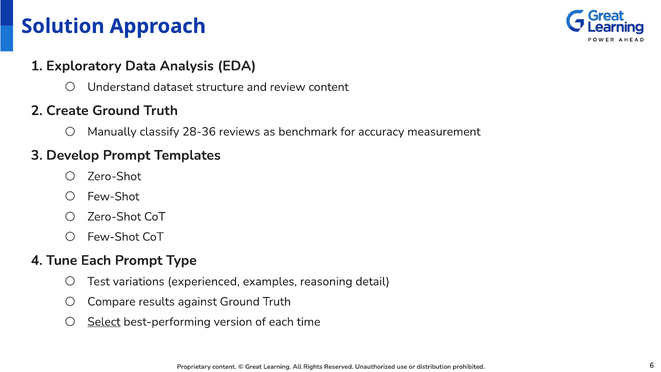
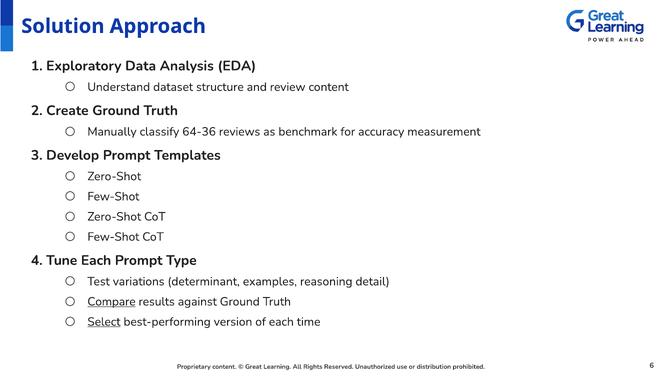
28-36: 28-36 -> 64-36
experienced: experienced -> determinant
Compare underline: none -> present
